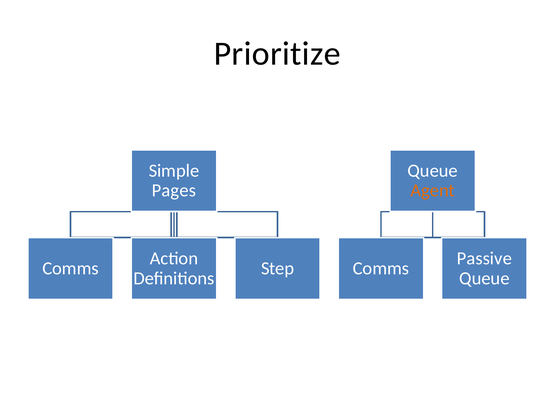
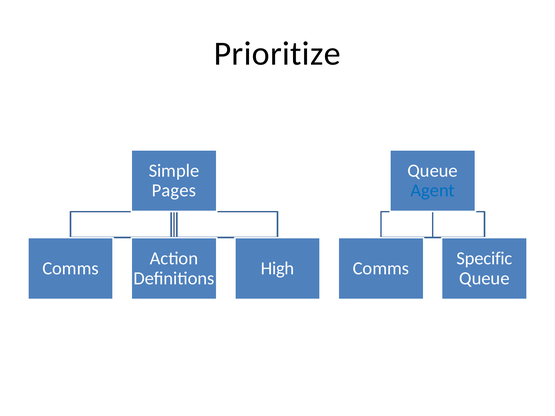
Agent colour: orange -> blue
Passive: Passive -> Specific
Step: Step -> High
